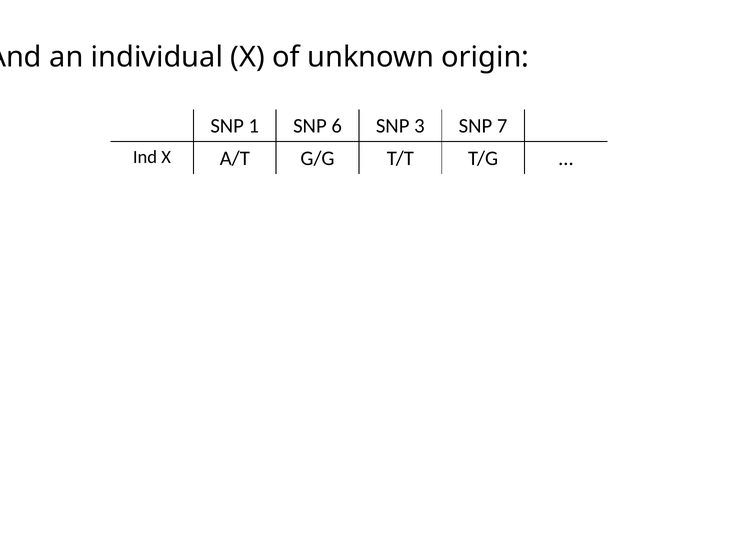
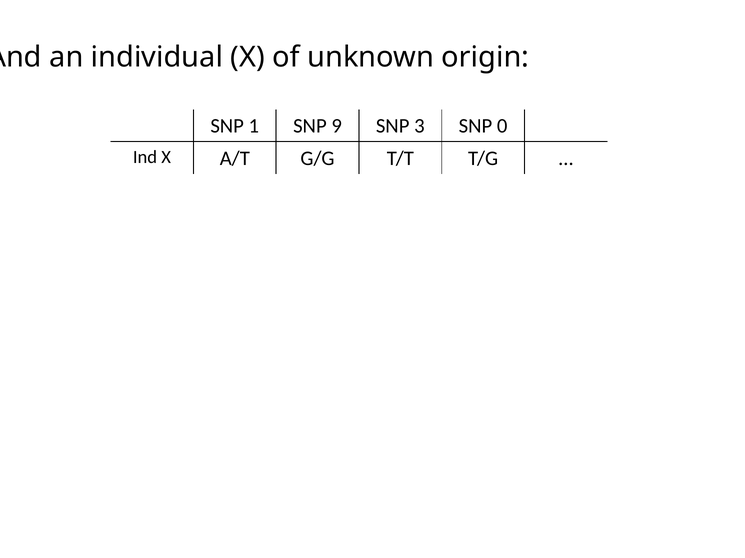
6: 6 -> 9
7: 7 -> 0
